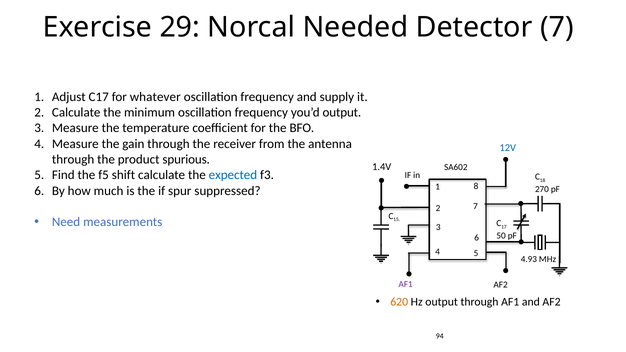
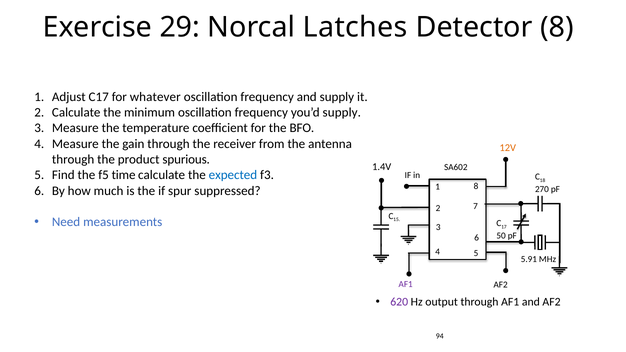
Needed: Needed -> Latches
Detector 7: 7 -> 8
you’d output: output -> supply
12V colour: blue -> orange
shift: shift -> time
4.93: 4.93 -> 5.91
620 colour: orange -> purple
